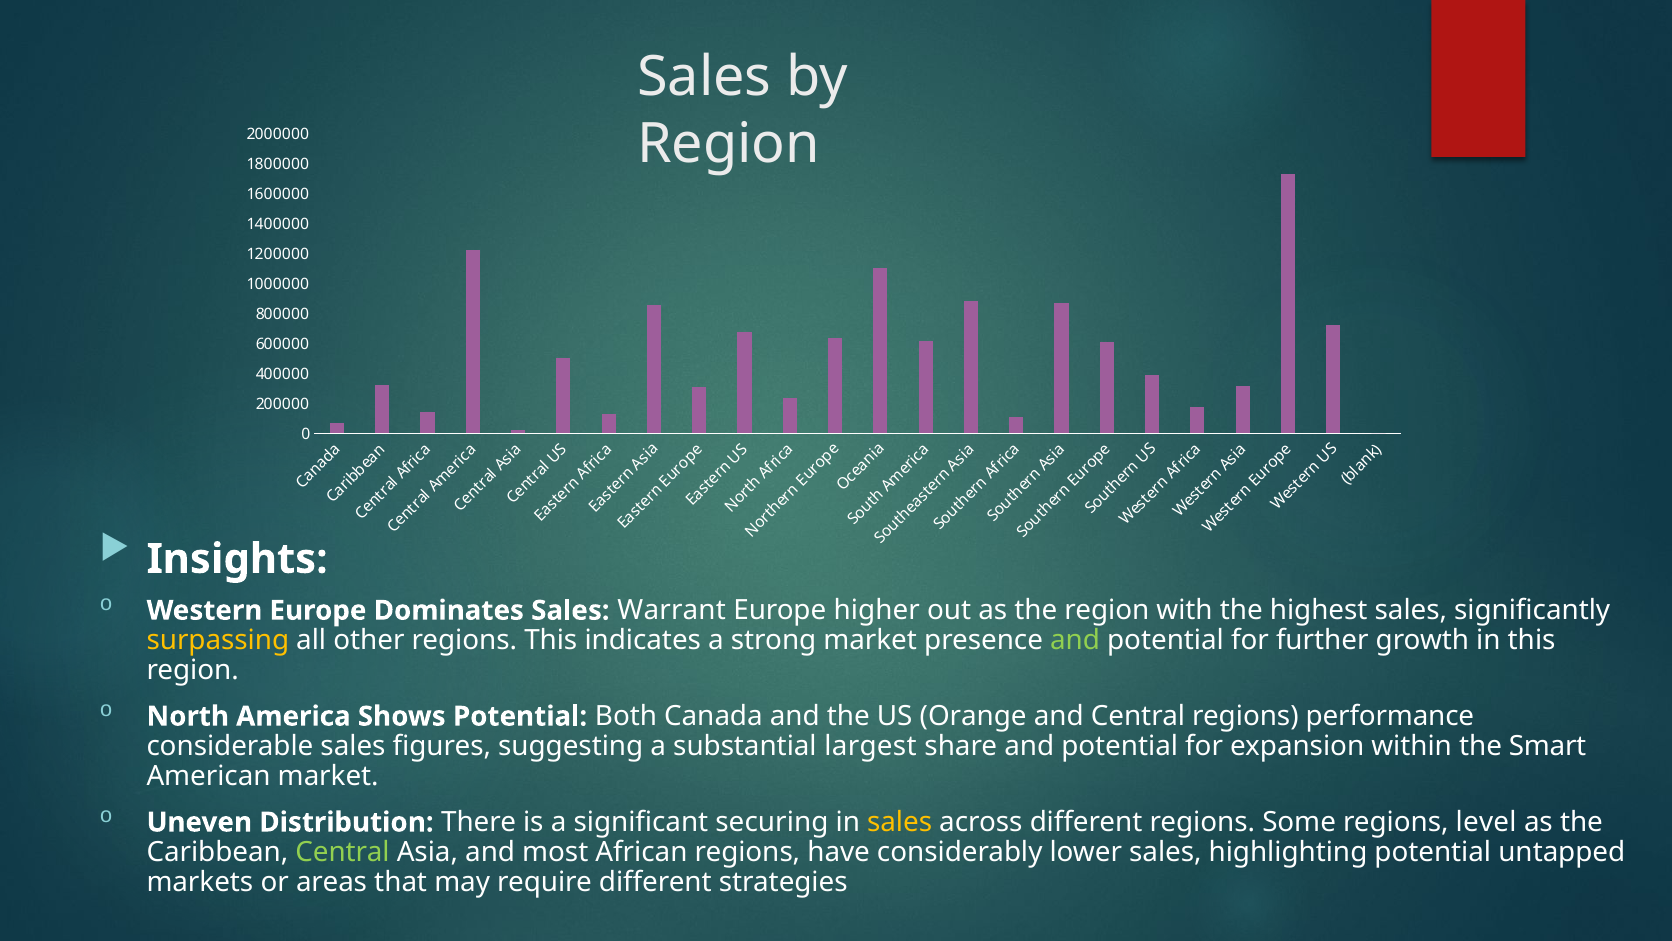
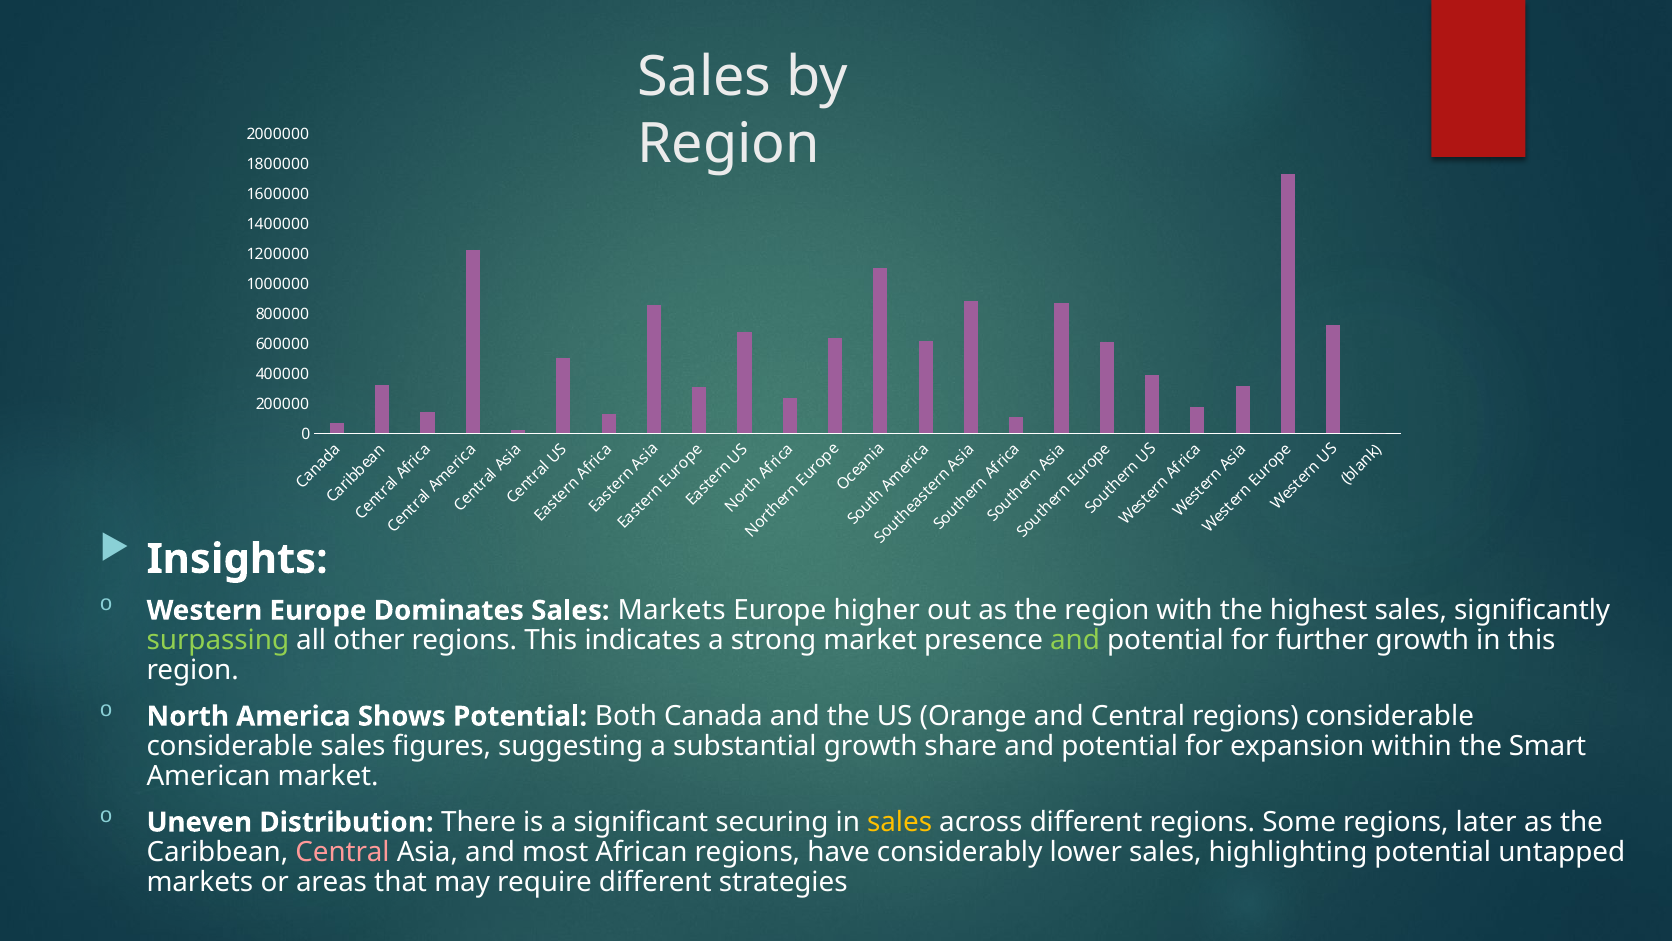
Sales Warrant: Warrant -> Markets
surpassing colour: yellow -> light green
regions performance: performance -> considerable
substantial largest: largest -> growth
level: level -> later
Central at (343, 852) colour: light green -> pink
